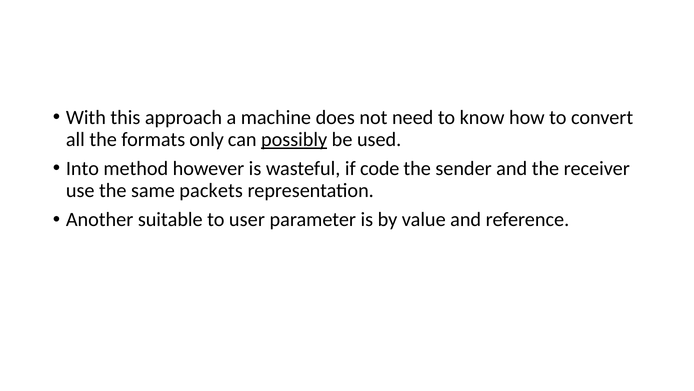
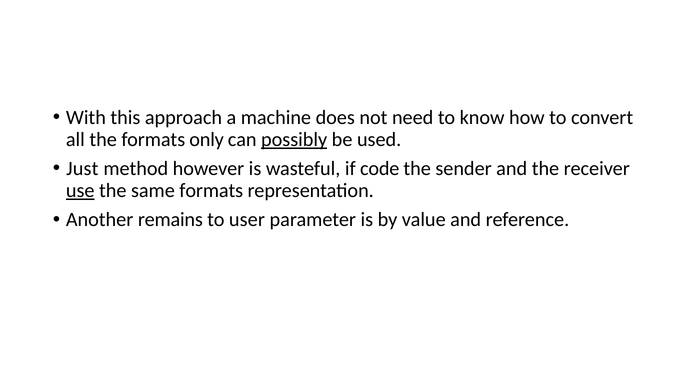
Into: Into -> Just
use underline: none -> present
same packets: packets -> formats
suitable: suitable -> remains
